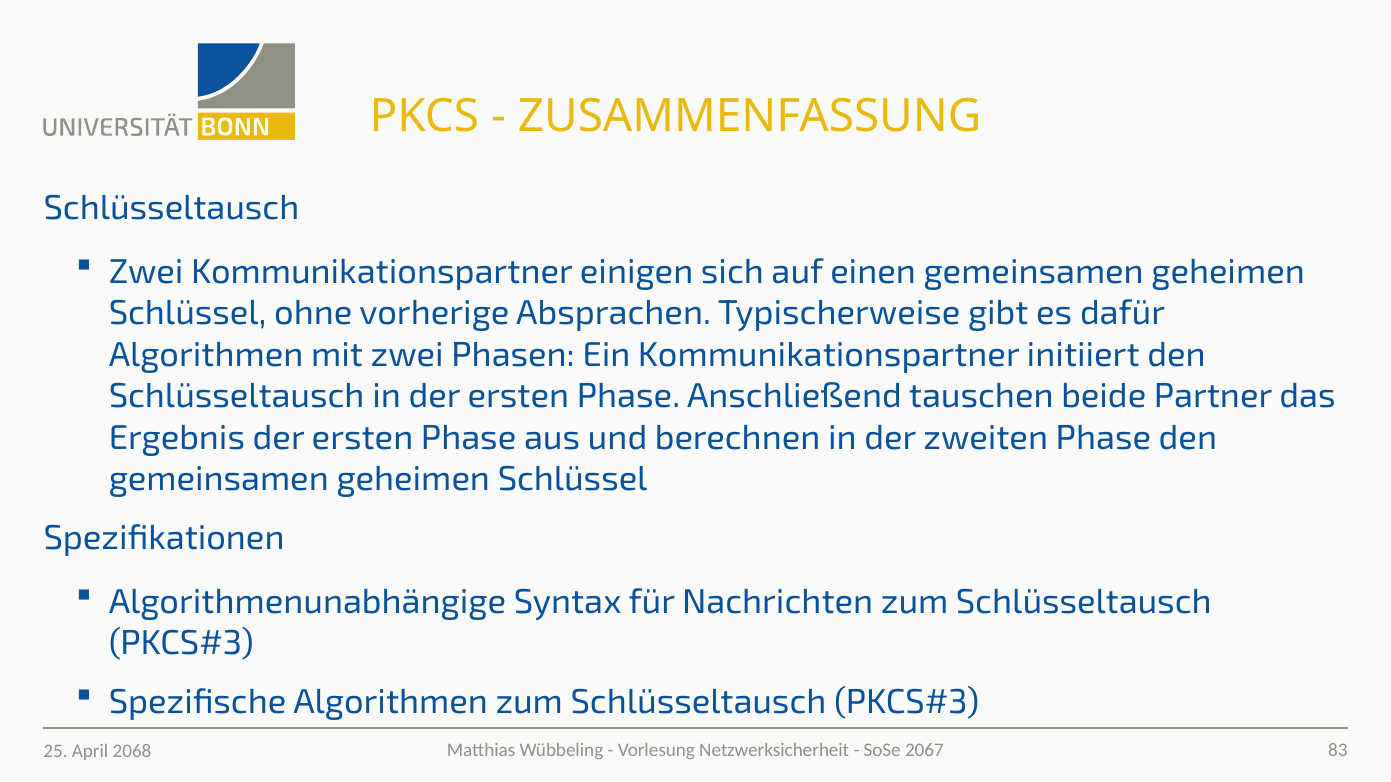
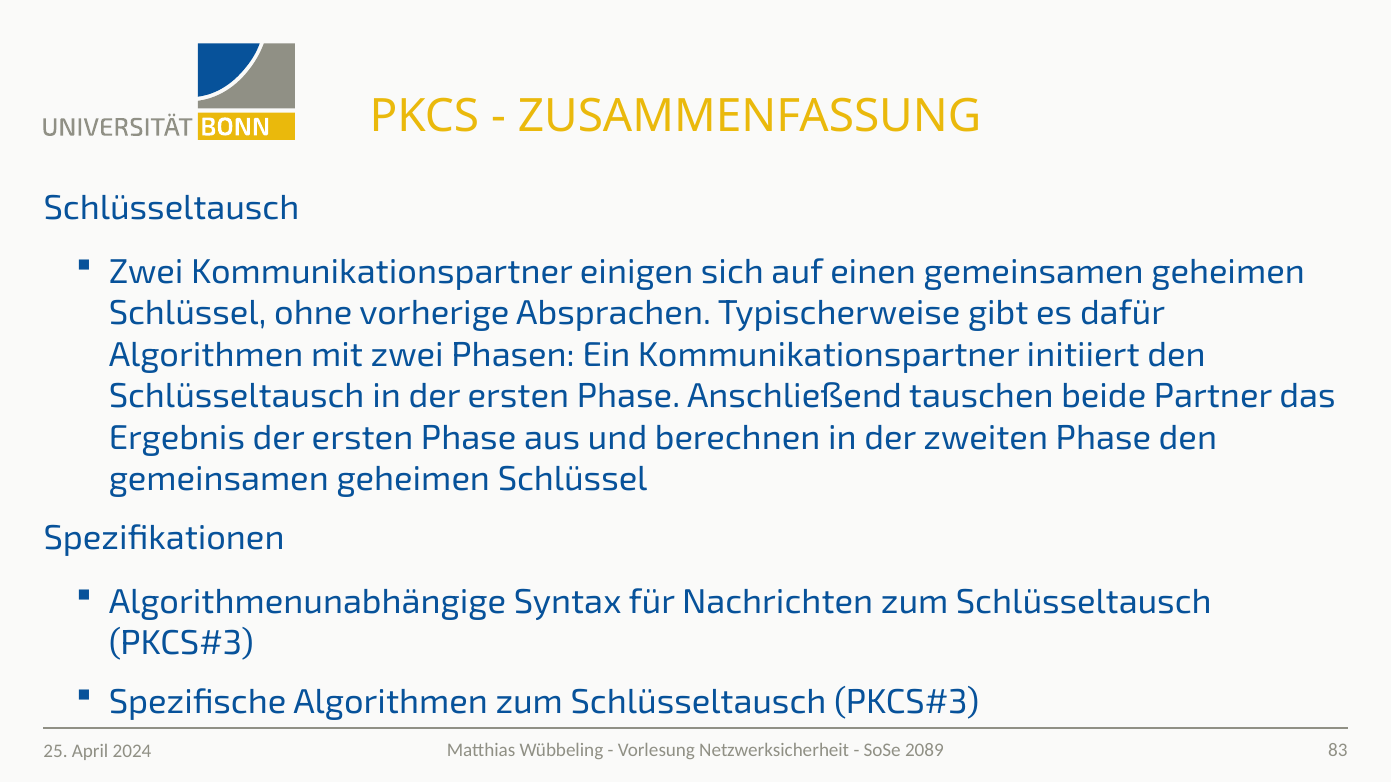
2067: 2067 -> 2089
2068: 2068 -> 2024
